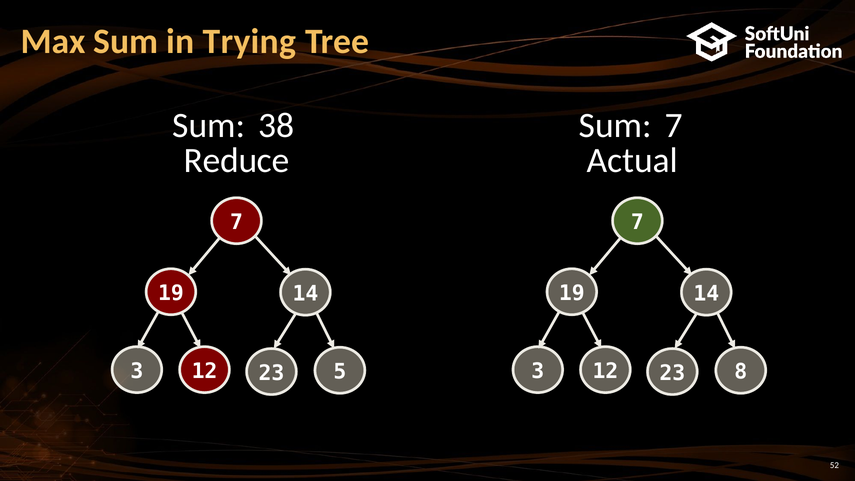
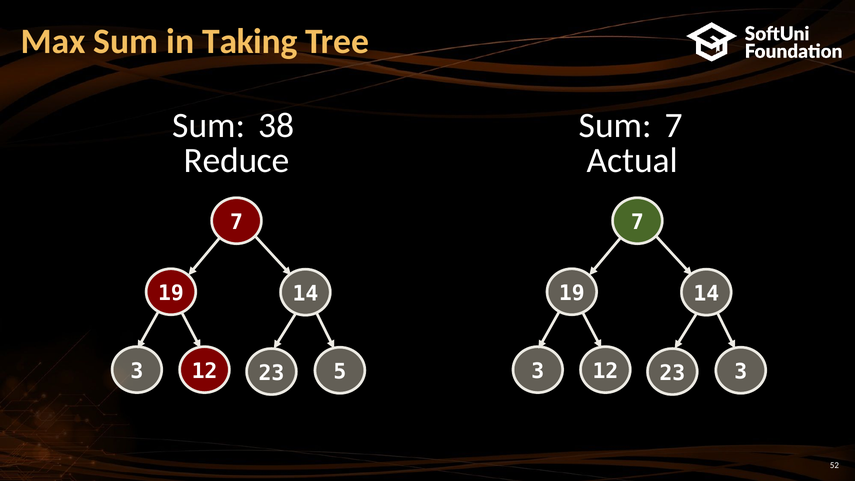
Trying: Trying -> Taking
23 8: 8 -> 3
